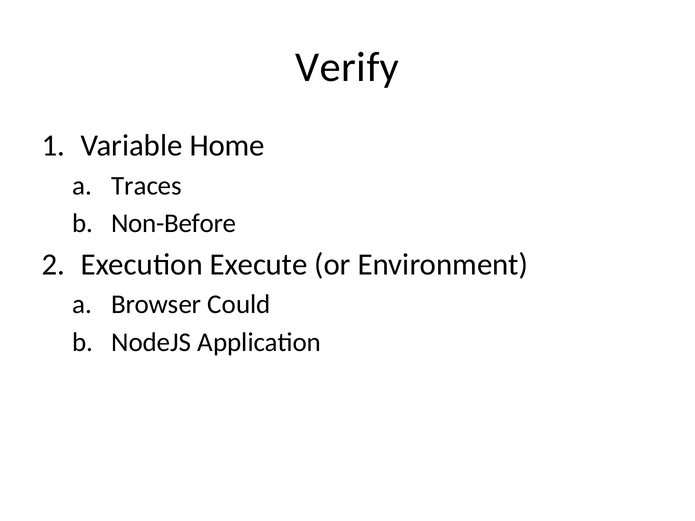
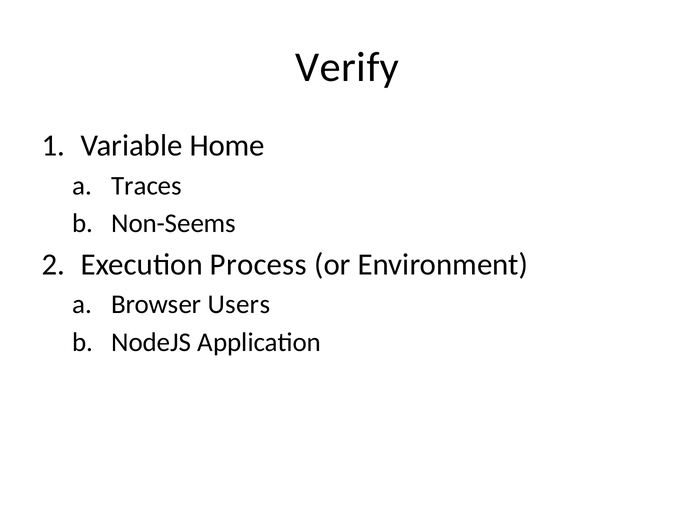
Non-Before: Non-Before -> Non-Seems
Execute: Execute -> Process
Could: Could -> Users
